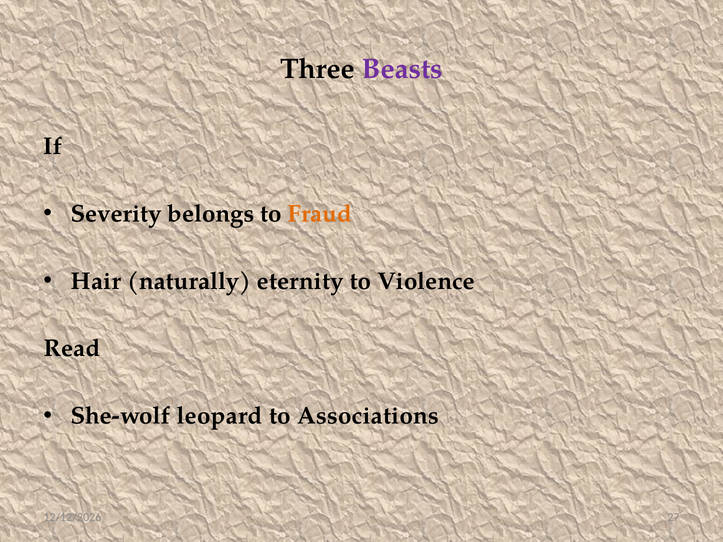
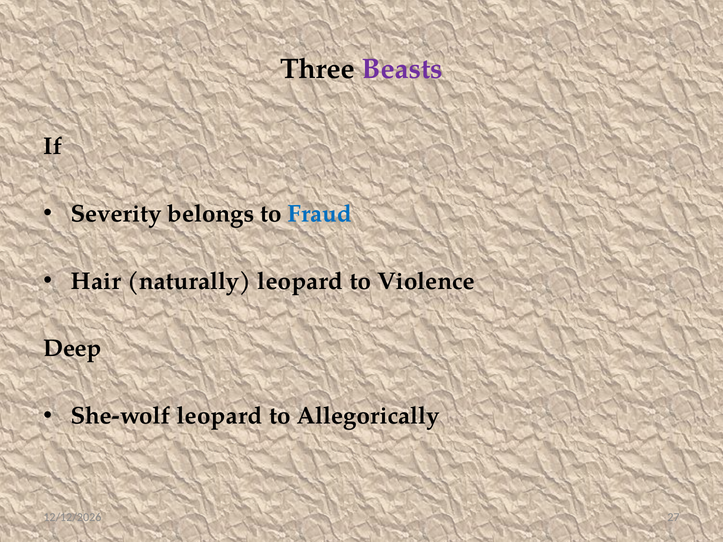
Fraud colour: orange -> blue
naturally eternity: eternity -> leopard
Read: Read -> Deep
Associations: Associations -> Allegorically
